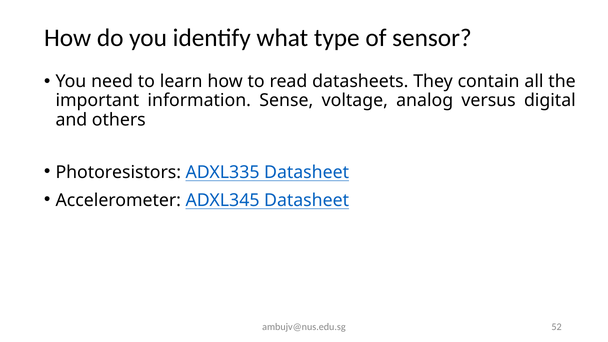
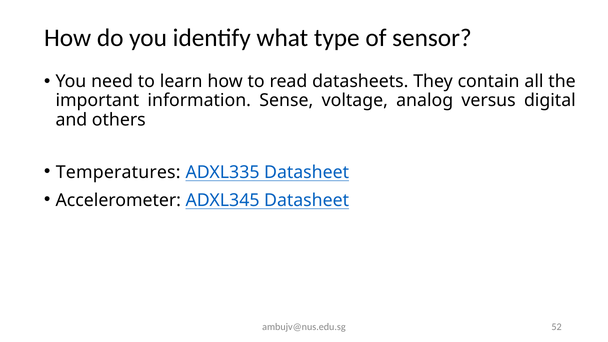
Photoresistors: Photoresistors -> Temperatures
